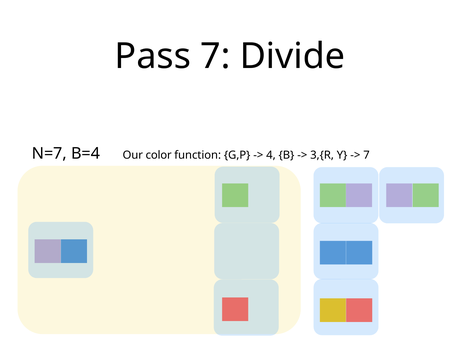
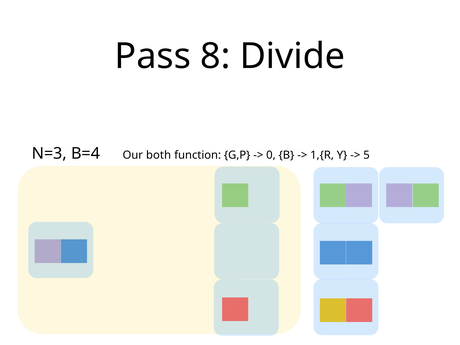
Pass 7: 7 -> 8
N=7: N=7 -> N=3
color: color -> both
4: 4 -> 0
3,{R: 3,{R -> 1,{R
7 at (366, 155): 7 -> 5
